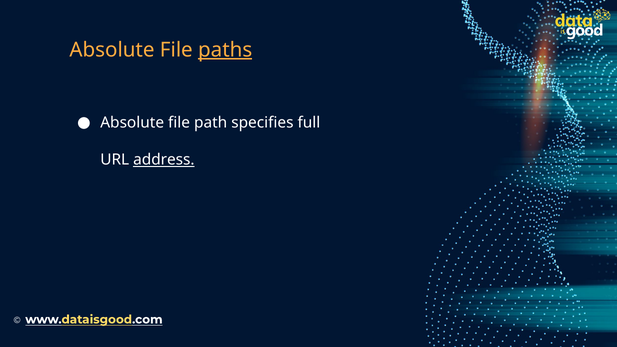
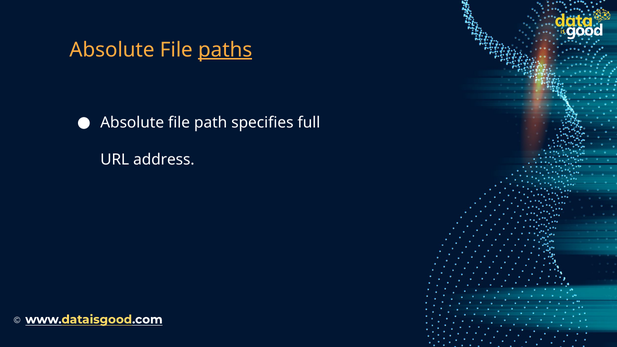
address underline: present -> none
